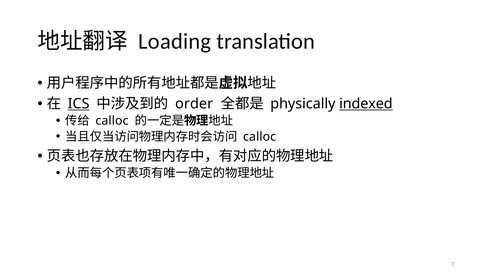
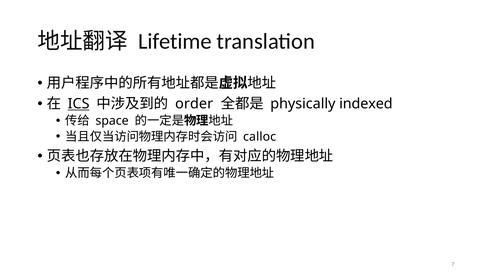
Loading: Loading -> Lifetime
indexed underline: present -> none
calloc at (112, 121): calloc -> space
